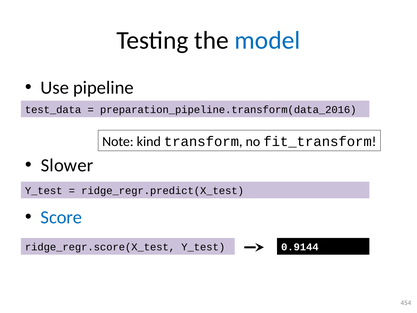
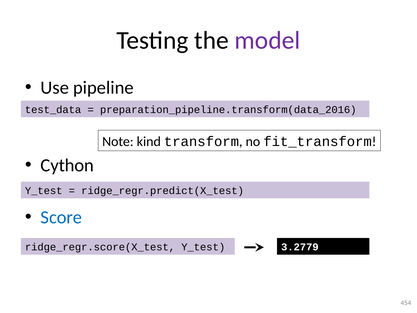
model colour: blue -> purple
Slower: Slower -> Cython
0.9144: 0.9144 -> 3.2779
